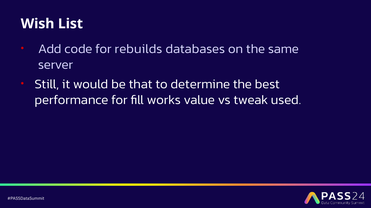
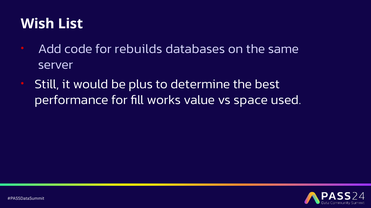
that: that -> plus
tweak: tweak -> space
